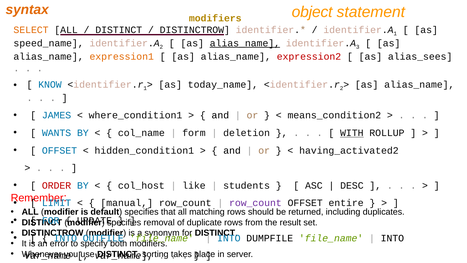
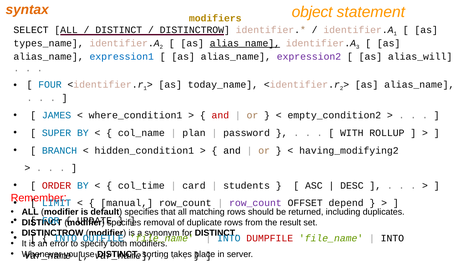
SELECT colour: orange -> black
speed_name: speed_name -> types_name
expression1 colour: orange -> blue
expression2 colour: red -> purple
alias_sees: alias_sees -> alias_will
KNOW: KNOW -> FOUR
and at (220, 115) colour: black -> red
means_condition2: means_condition2 -> empty_condition2
WANTS: WANTS -> SUPER
form: form -> plan
deletion: deletion -> password
WITH underline: present -> none
OFFSET at (59, 150): OFFSET -> BRANCH
having_activated2: having_activated2 -> having_modifying2
col_host: col_host -> col_time
like: like -> card
entire: entire -> depend
DUMPFILE colour: black -> red
